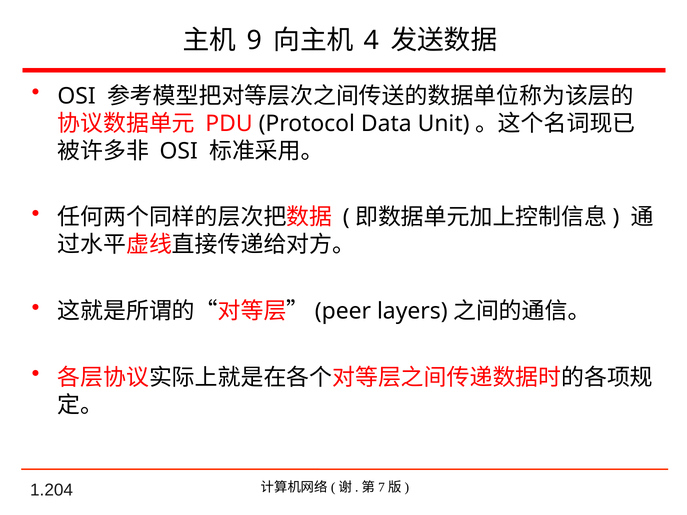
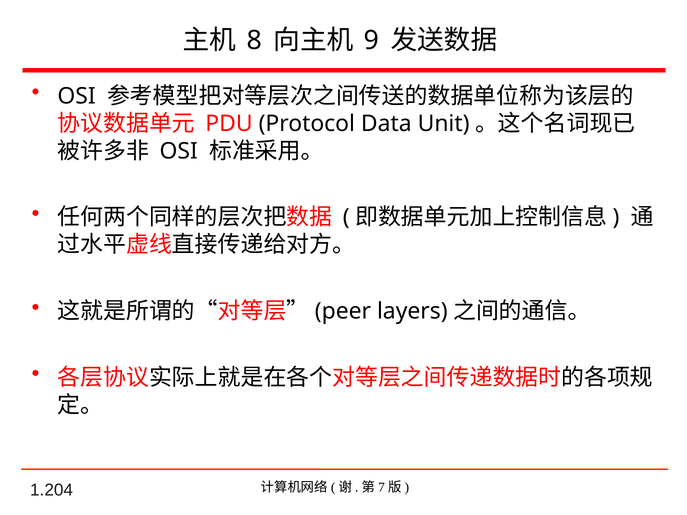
9: 9 -> 8
4: 4 -> 9
